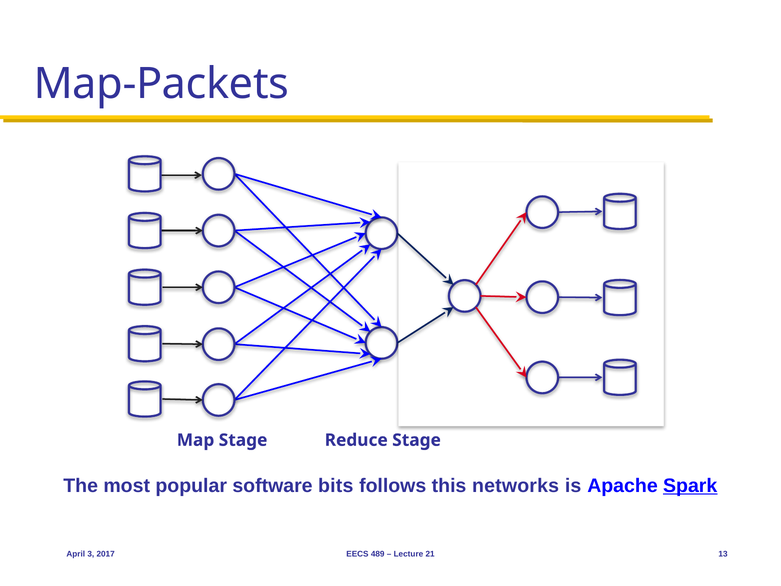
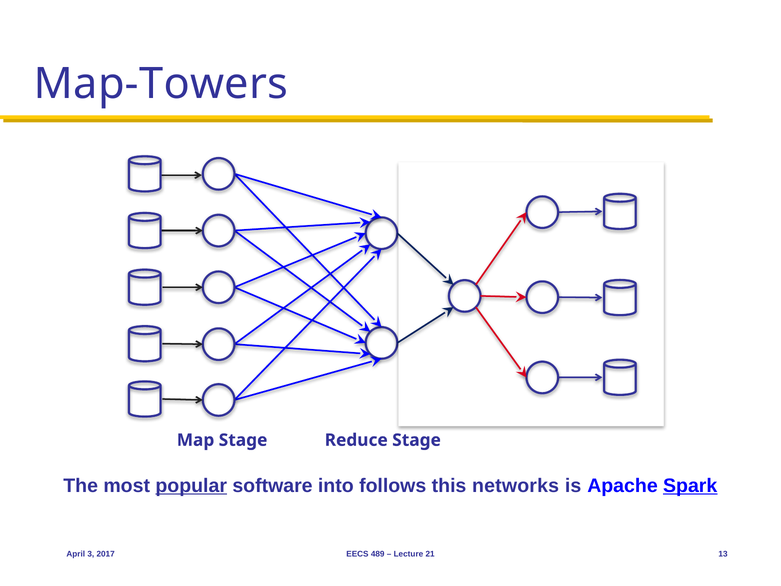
Map-Packets: Map-Packets -> Map-Towers
popular underline: none -> present
bits: bits -> into
